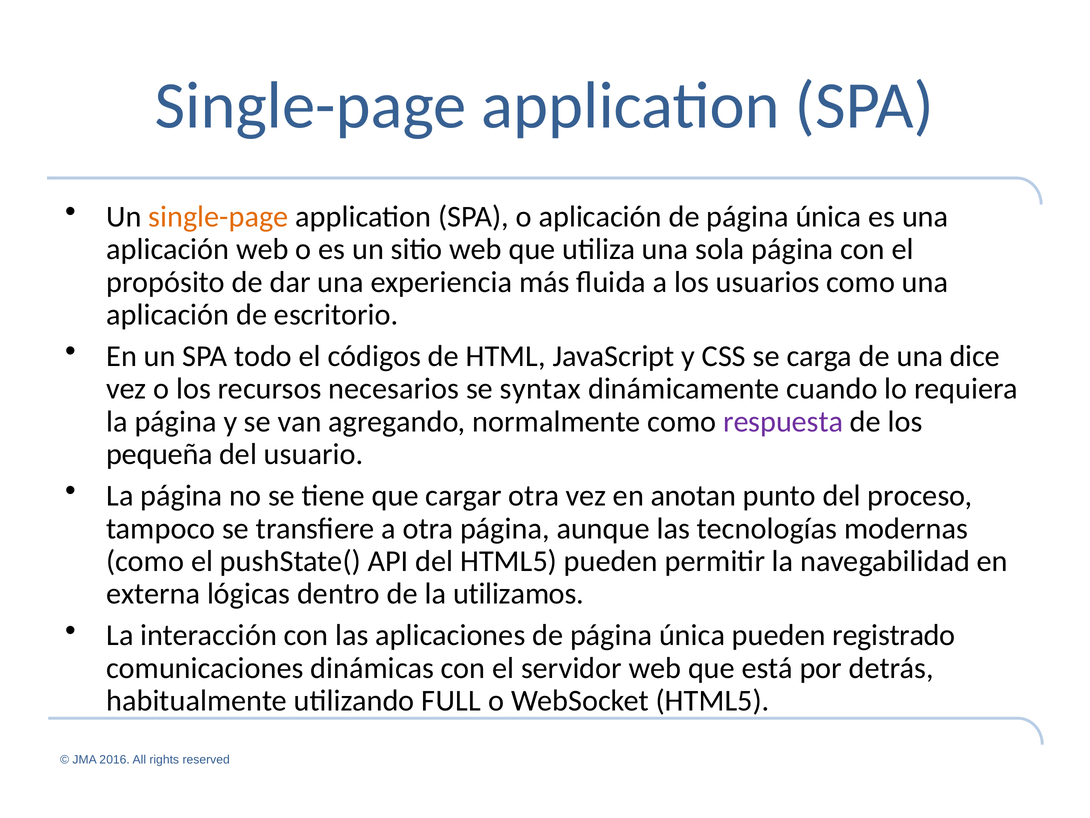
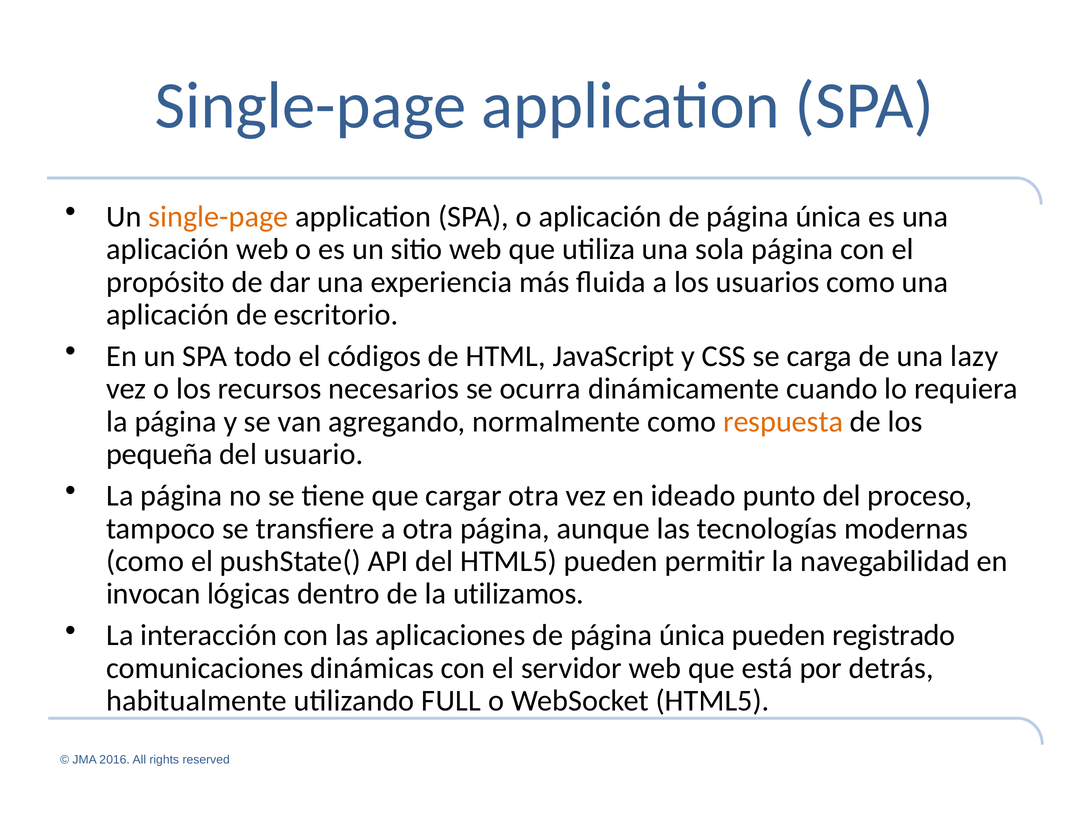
dice: dice -> lazy
syntax: syntax -> ocurra
respuesta colour: purple -> orange
anotan: anotan -> ideado
externa: externa -> invocan
